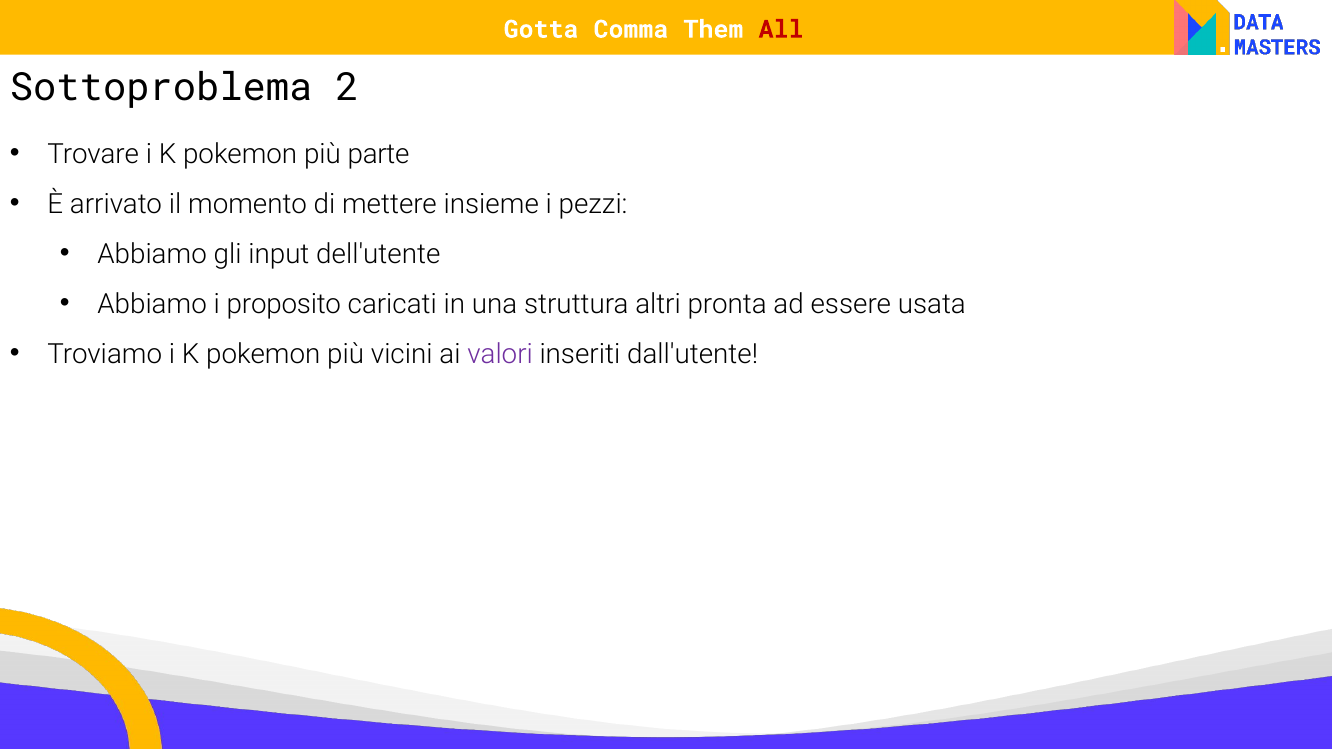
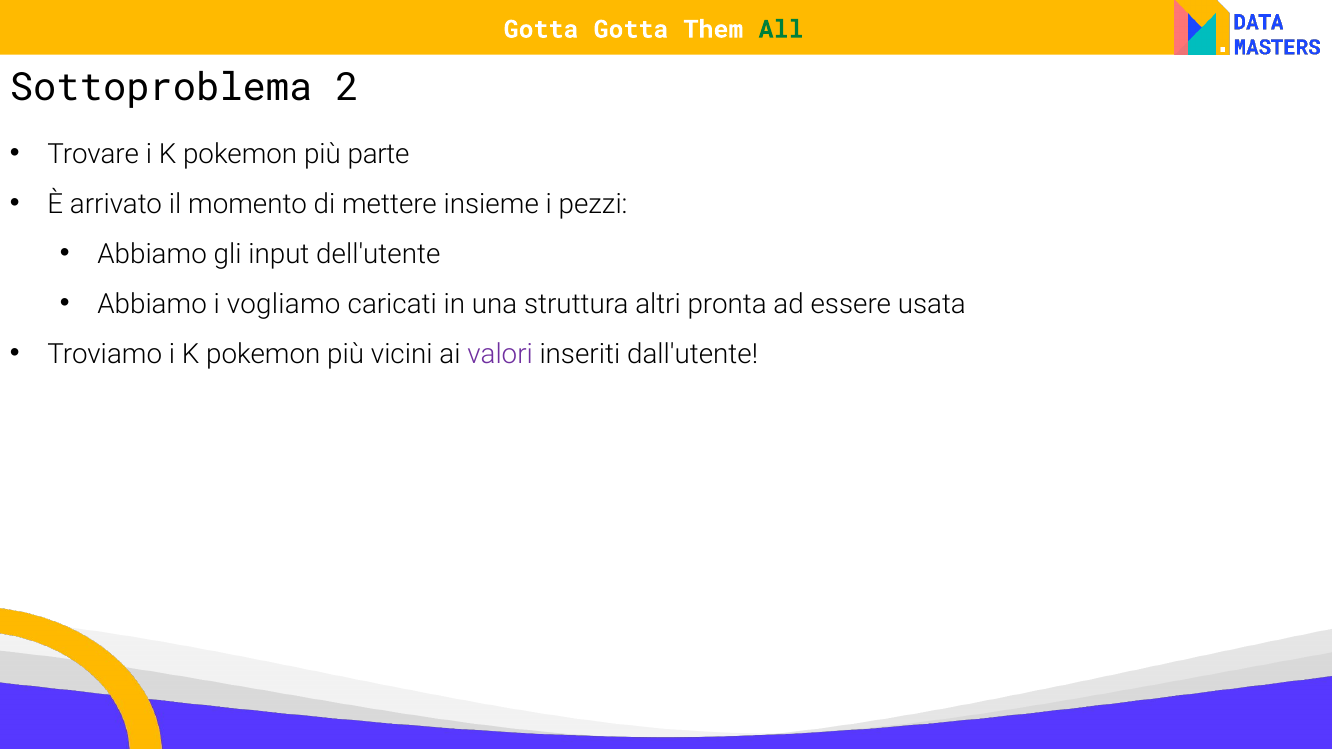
Gotta Comma: Comma -> Gotta
All colour: red -> green
proposito: proposito -> vogliamo
